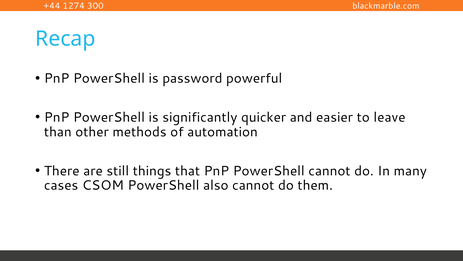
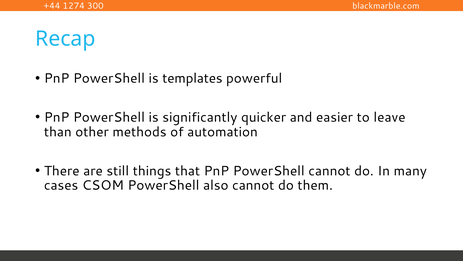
password: password -> templates
